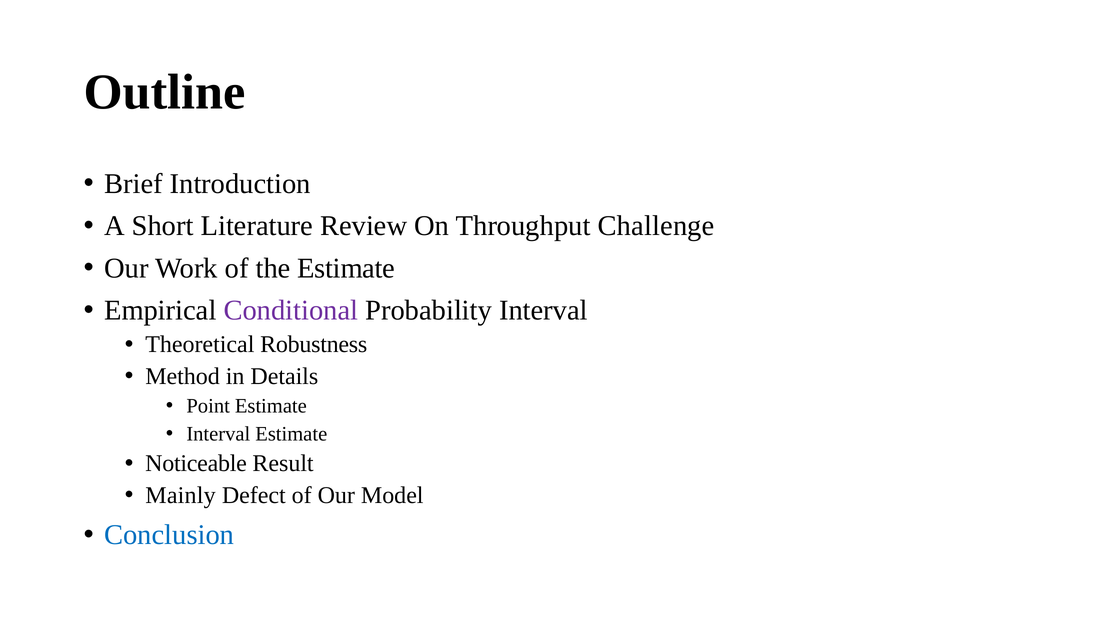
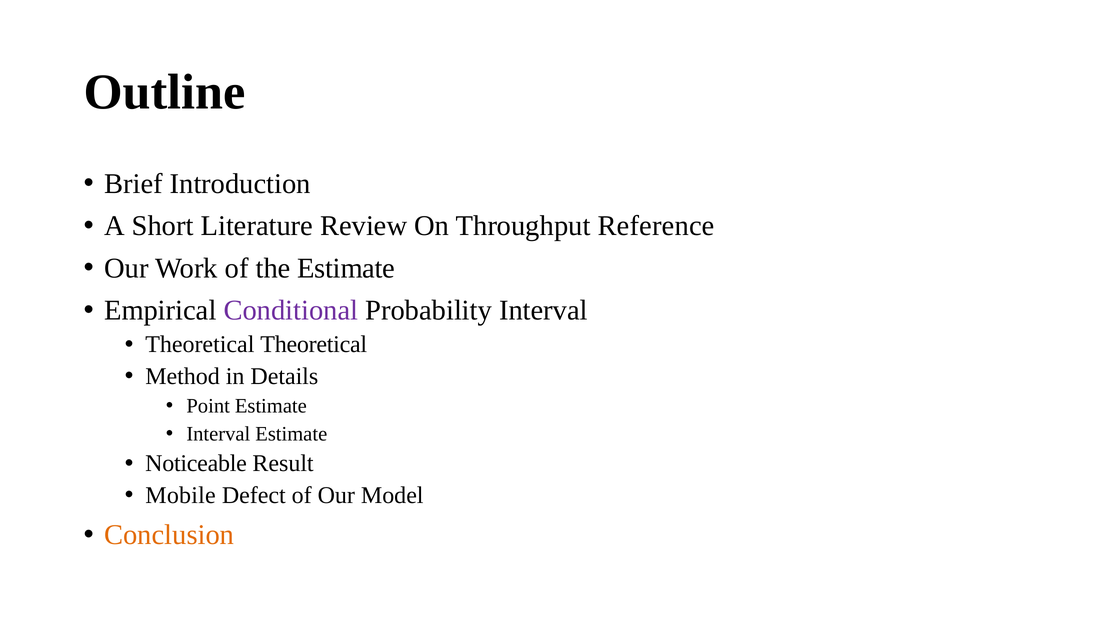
Challenge: Challenge -> Reference
Theoretical Robustness: Robustness -> Theoretical
Mainly: Mainly -> Mobile
Conclusion colour: blue -> orange
